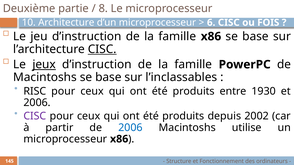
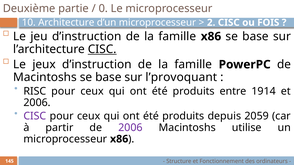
8: 8 -> 0
6: 6 -> 2
jeux underline: present -> none
l’inclassables: l’inclassables -> l’provoquant
1930: 1930 -> 1914
2002: 2002 -> 2059
2006 at (130, 128) colour: blue -> purple
